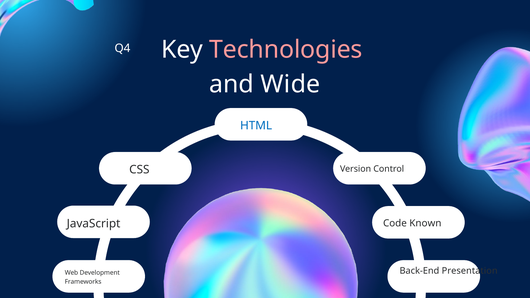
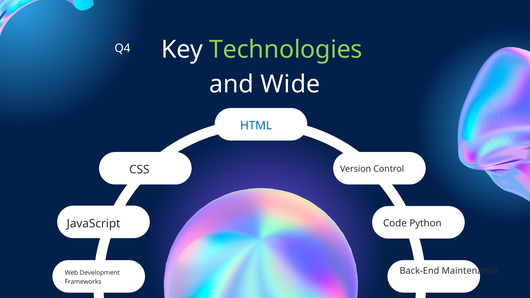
Technologies colour: pink -> light green
Known: Known -> Python
Presentation: Presentation -> Maintenance
